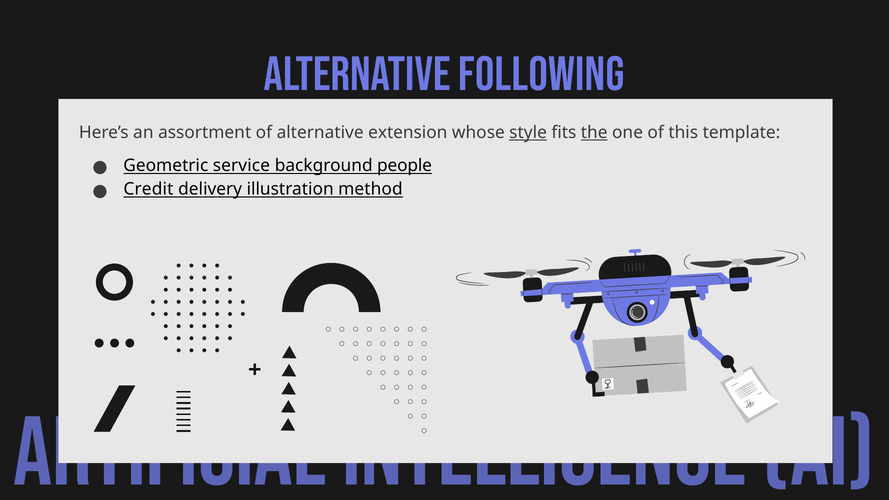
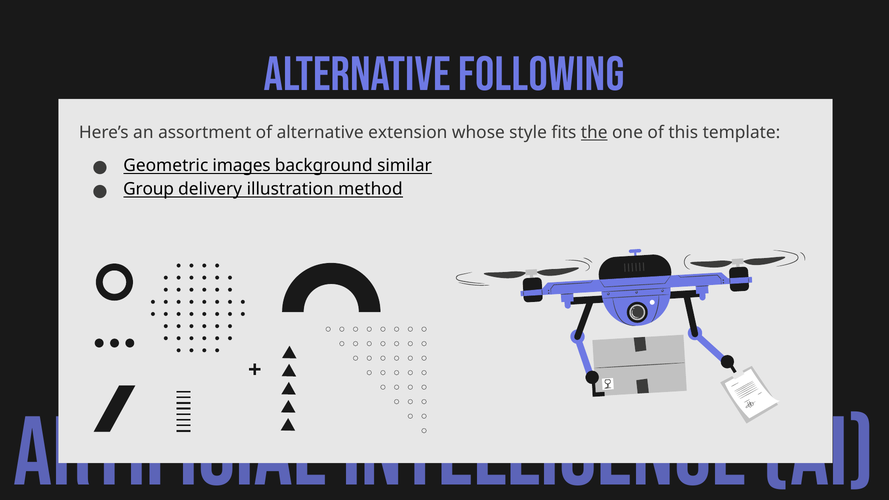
style underline: present -> none
service: service -> images
people: people -> similar
Credit: Credit -> Group
